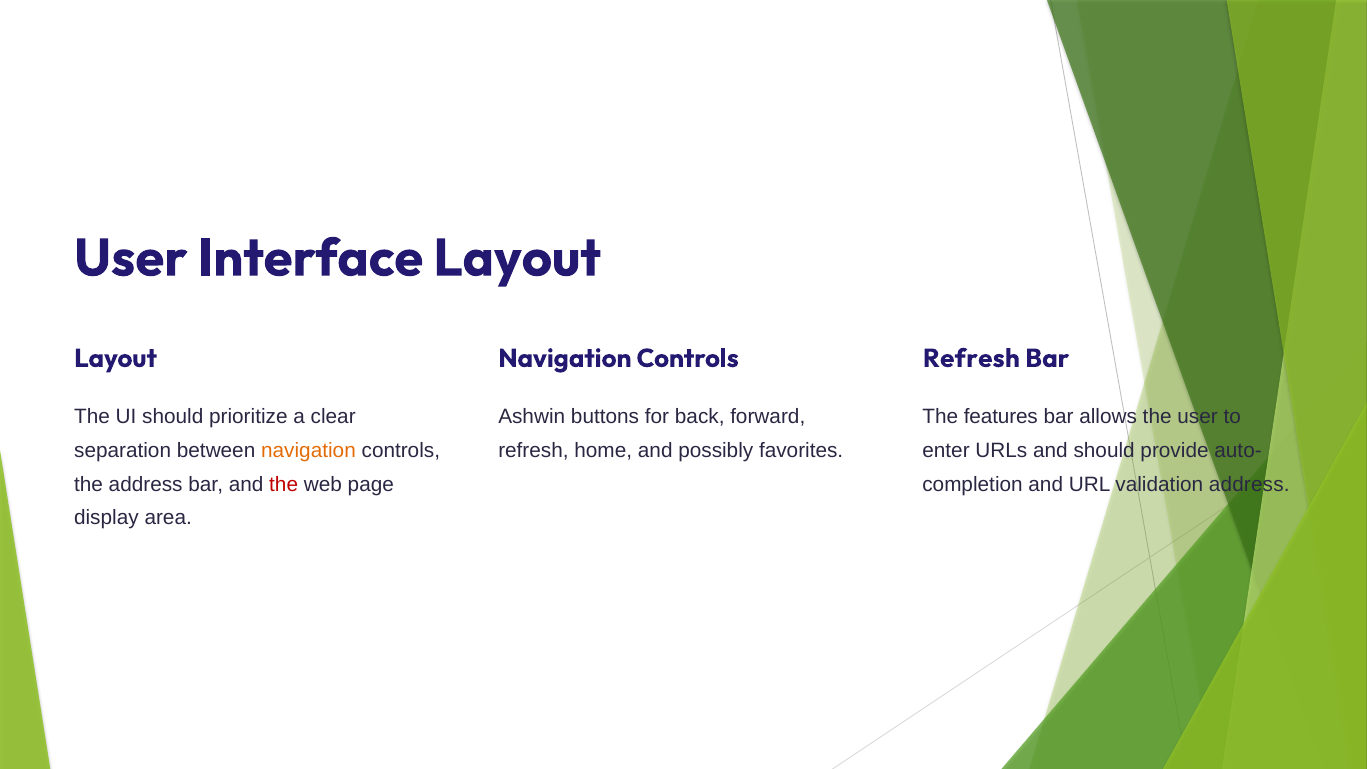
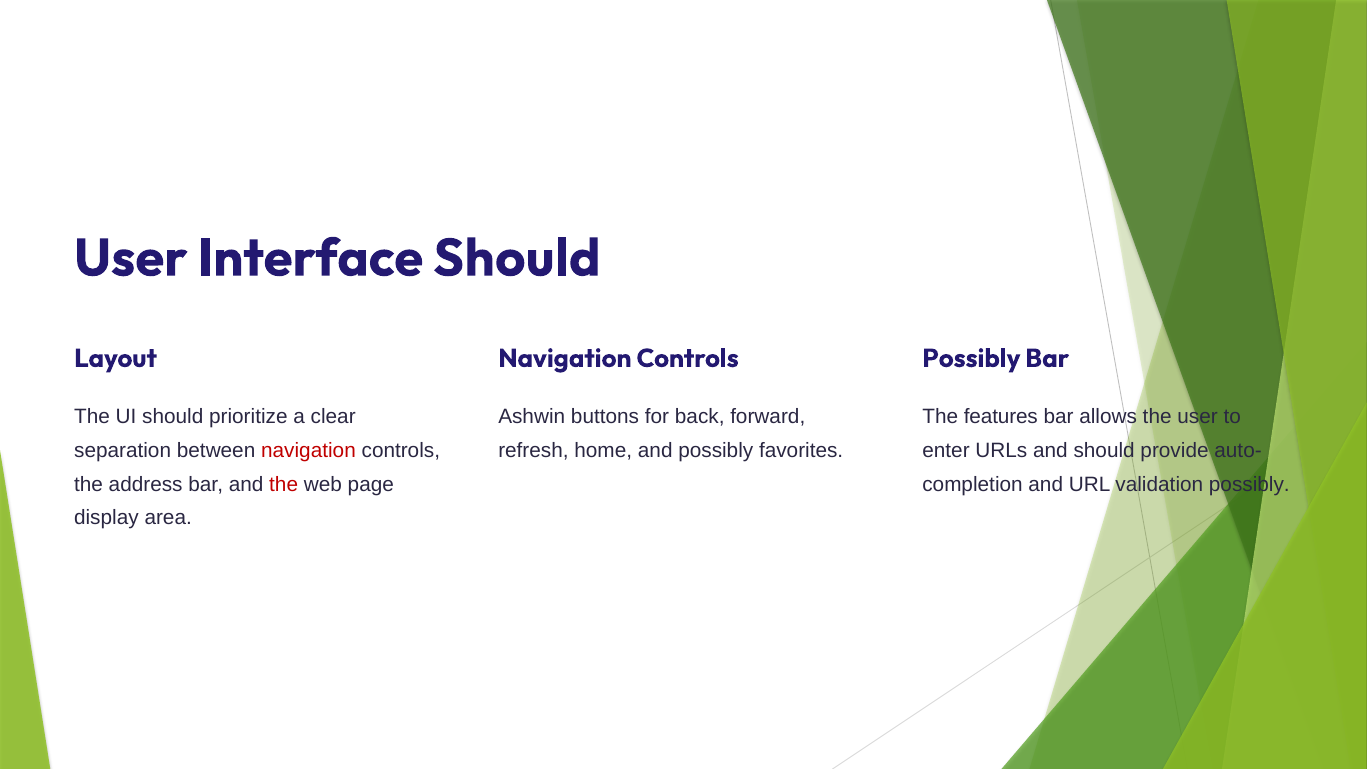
Interface Layout: Layout -> Should
Refresh at (971, 358): Refresh -> Possibly
navigation at (308, 450) colour: orange -> red
validation address: address -> possibly
